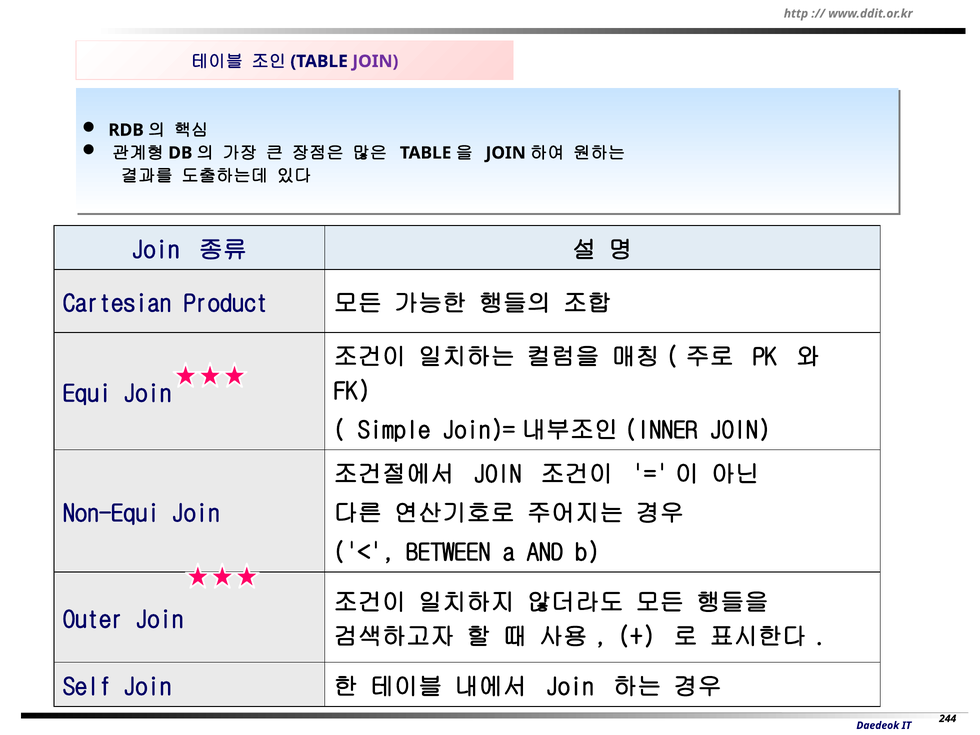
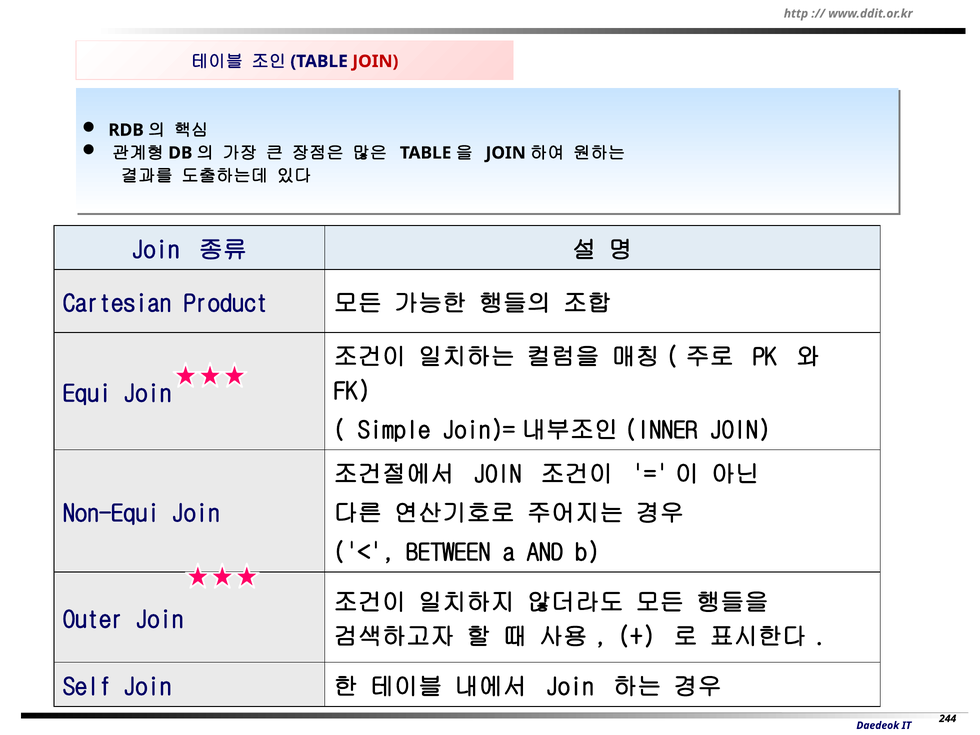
JOIN at (375, 61) colour: purple -> red
